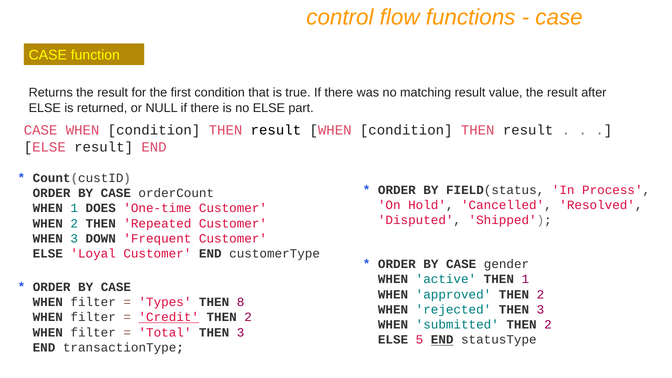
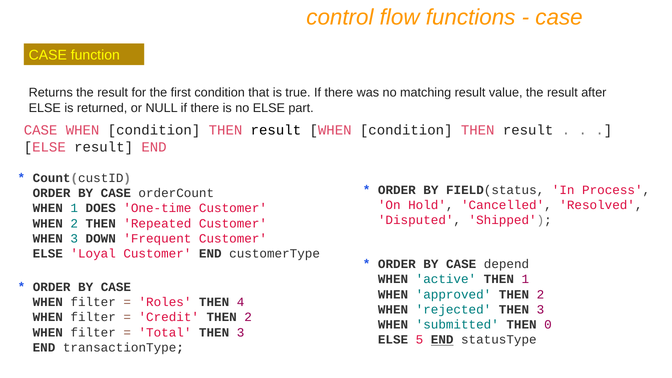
gender: gender -> depend
Types: Types -> Roles
8: 8 -> 4
Credit underline: present -> none
submitted THEN 2: 2 -> 0
